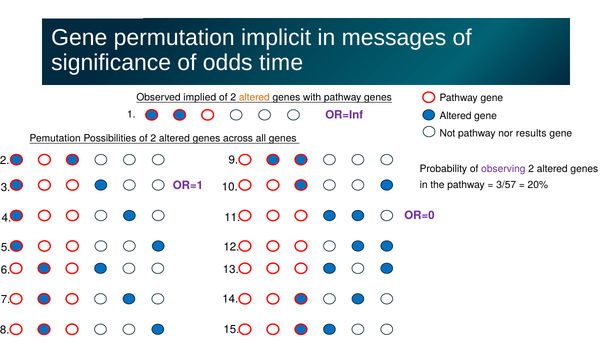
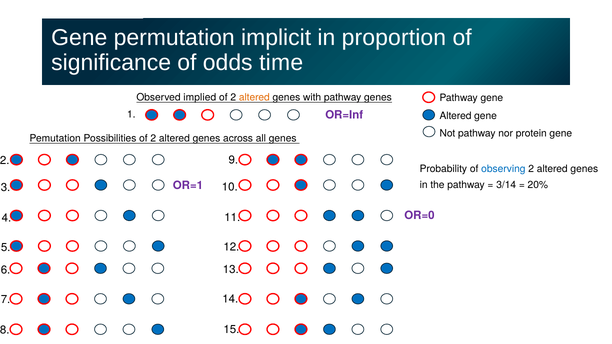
messages: messages -> proportion
results: results -> protein
observing colour: purple -> blue
3/57: 3/57 -> 3/14
